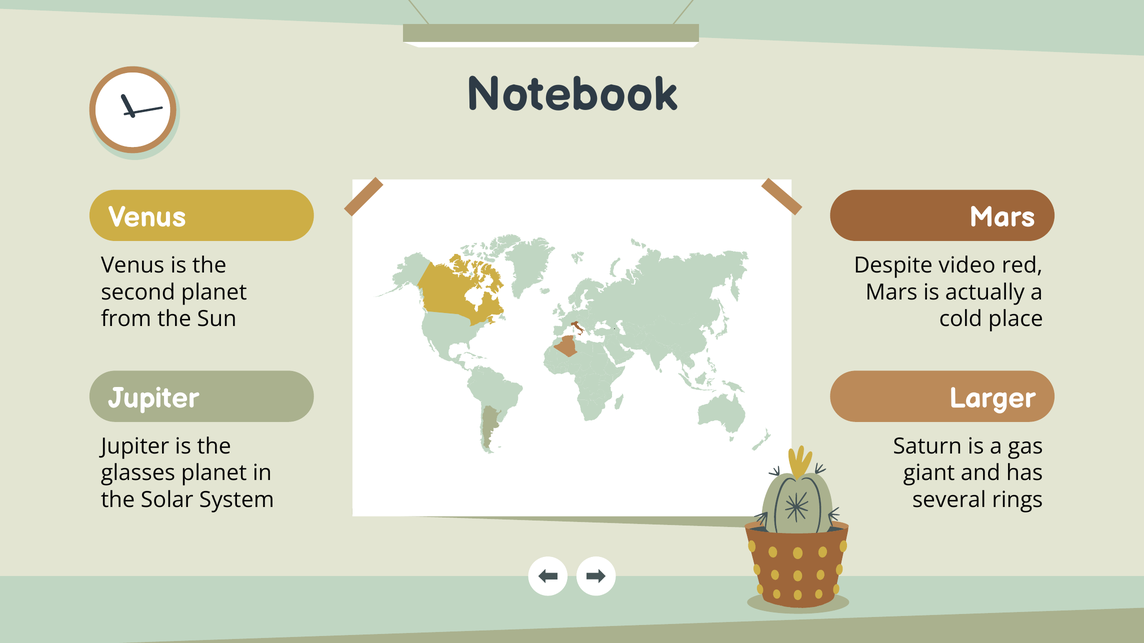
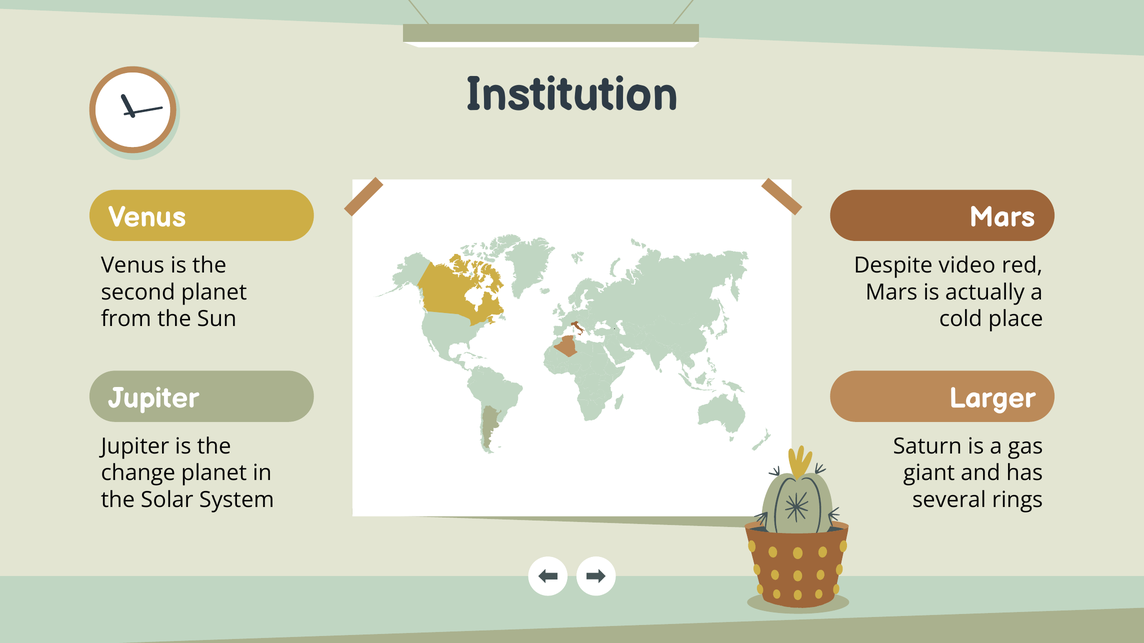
Notebook: Notebook -> Institution
glasses: glasses -> change
